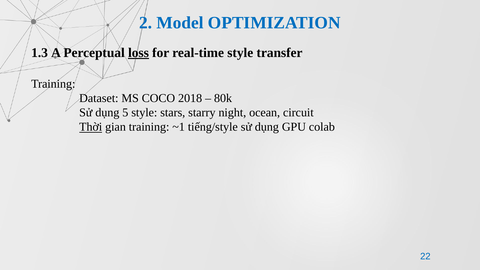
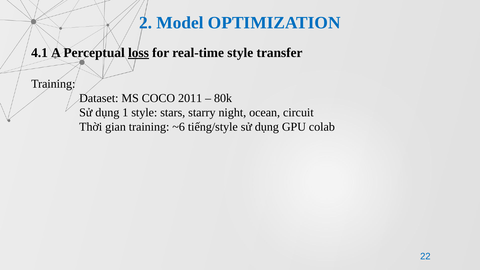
1.3: 1.3 -> 4.1
2018: 2018 -> 2011
5: 5 -> 1
Thời underline: present -> none
~1: ~1 -> ~6
